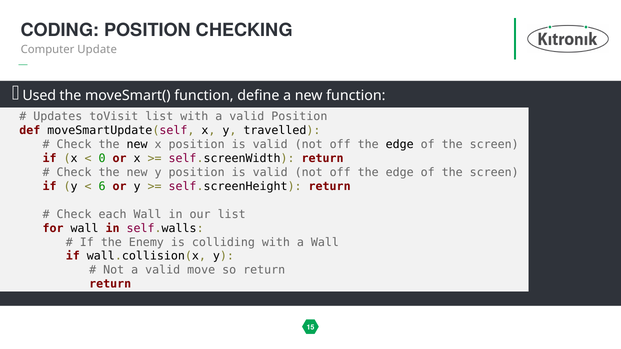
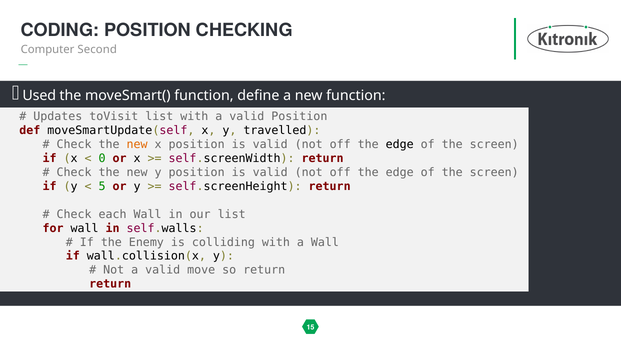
Update: Update -> Second
new at (137, 145) colour: black -> orange
6: 6 -> 5
